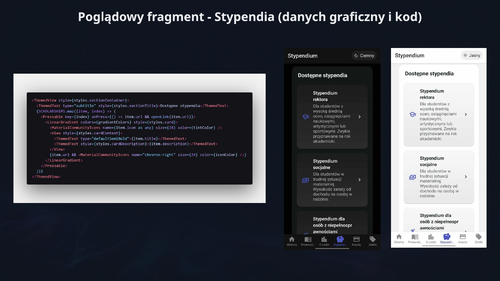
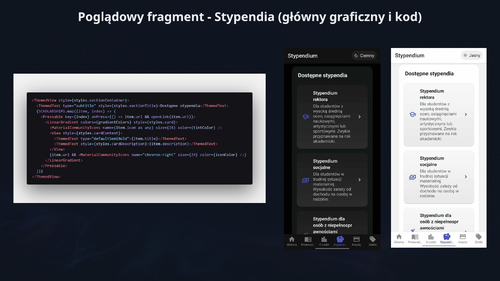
danych: danych -> główny
